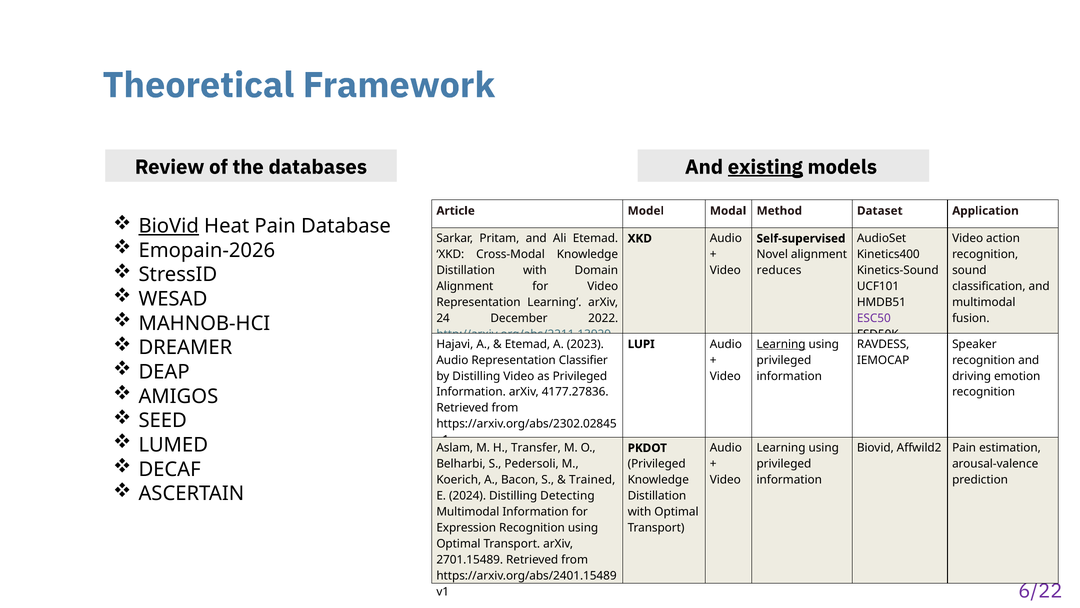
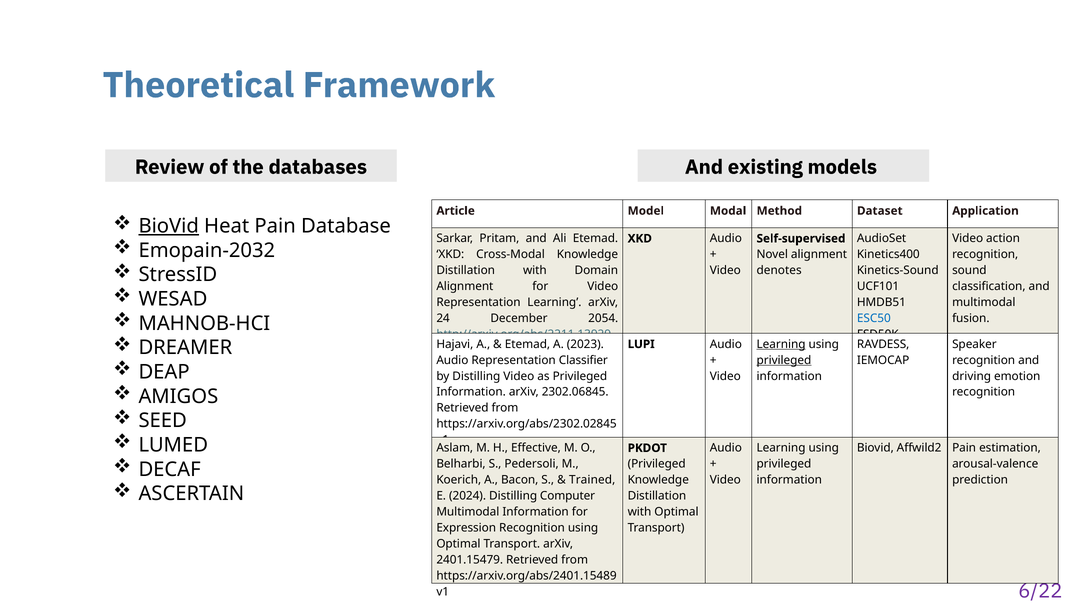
existing underline: present -> none
Emopain-2026: Emopain-2026 -> Emopain-2032
reduces: reduces -> denotes
2022: 2022 -> 2054
ESC50 colour: purple -> blue
privileged at (784, 360) underline: none -> present
4177.27836: 4177.27836 -> 2302.06845
Transfer: Transfer -> Effective
Detecting: Detecting -> Computer
2701.15489: 2701.15489 -> 2401.15479
